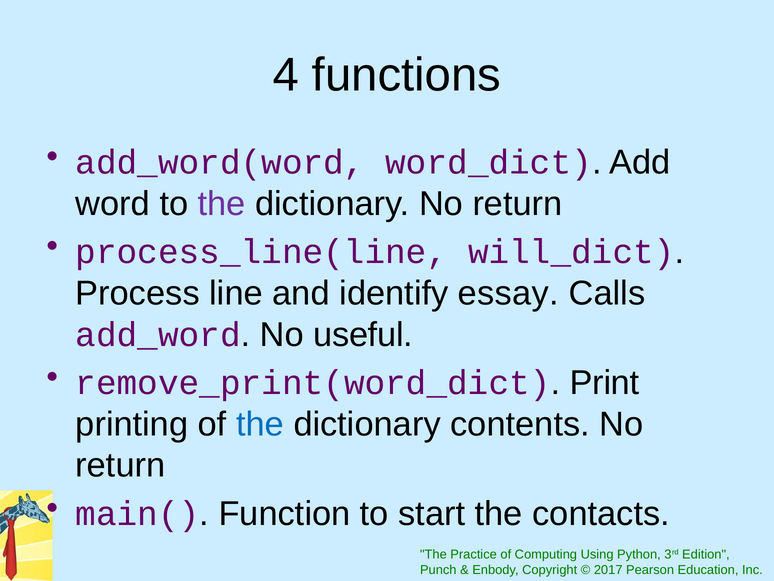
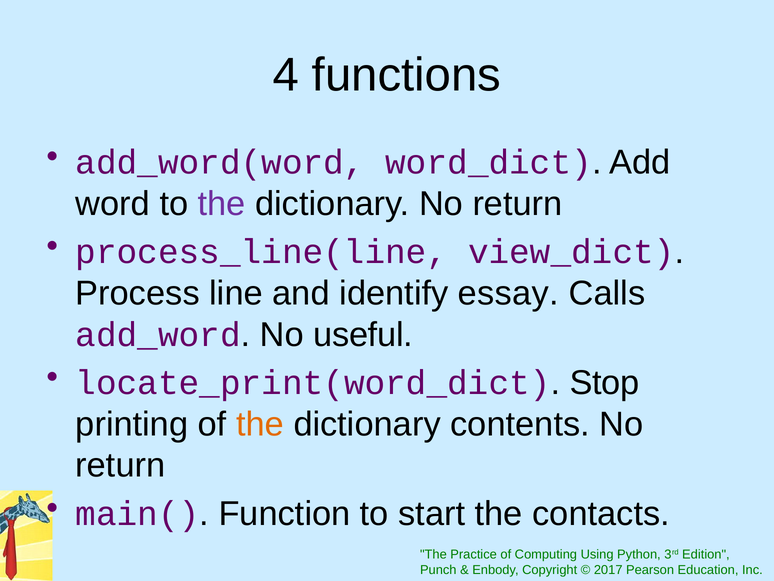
will_dict: will_dict -> view_dict
remove_print(word_dict: remove_print(word_dict -> locate_print(word_dict
Print: Print -> Stop
the at (260, 424) colour: blue -> orange
